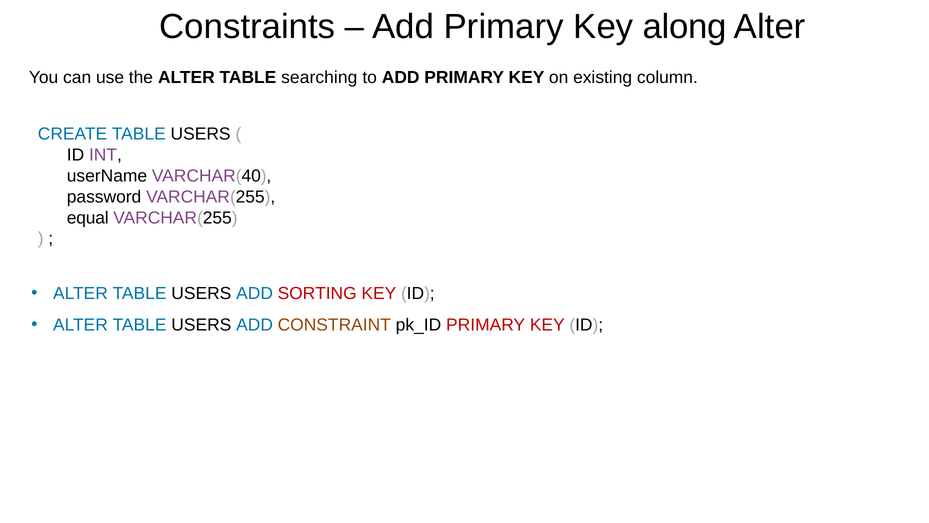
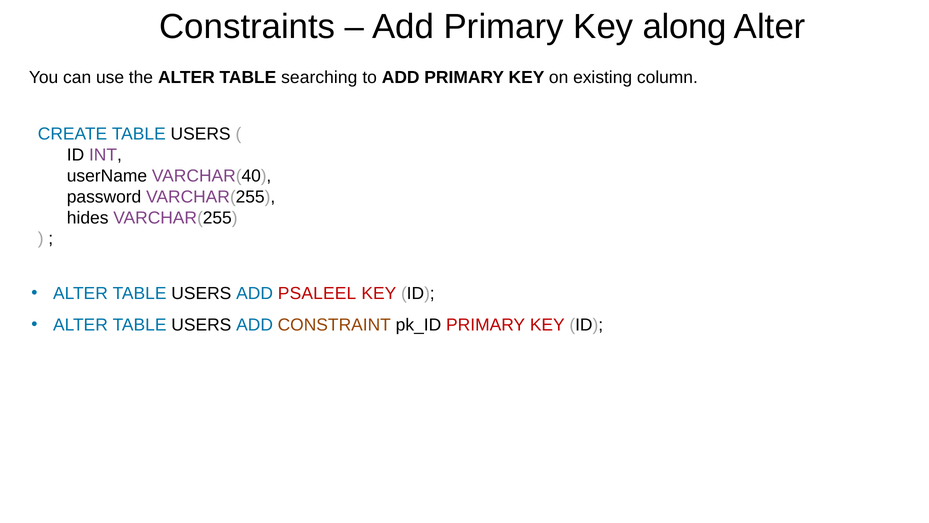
equal: equal -> hides
SORTING: SORTING -> PSALEEL
